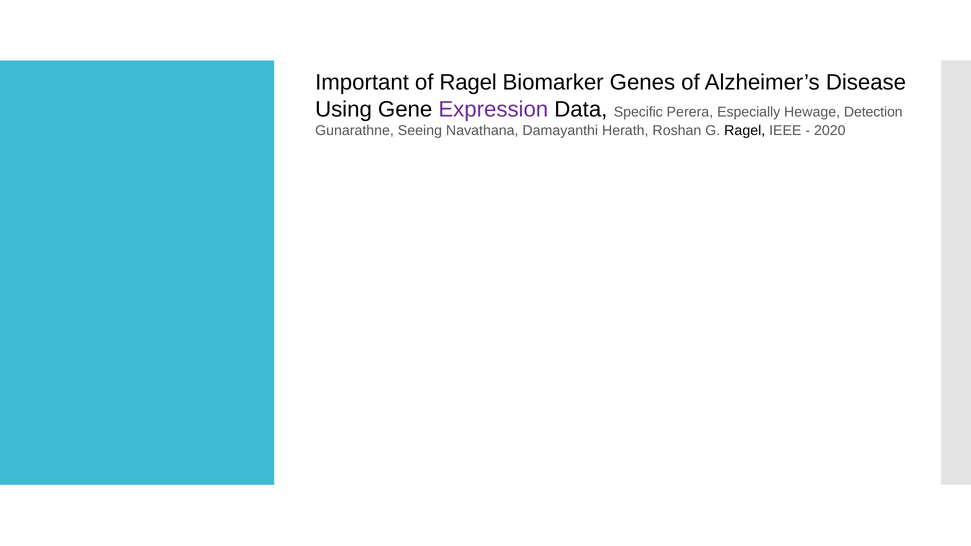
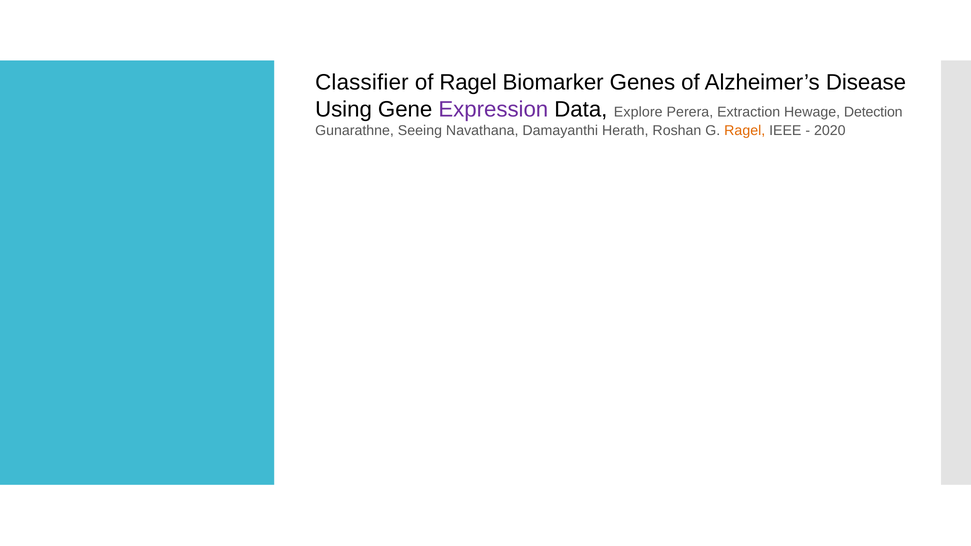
Important: Important -> Classifier
Specific: Specific -> Explore
Especially: Especially -> Extraction
Ragel at (745, 131) colour: black -> orange
